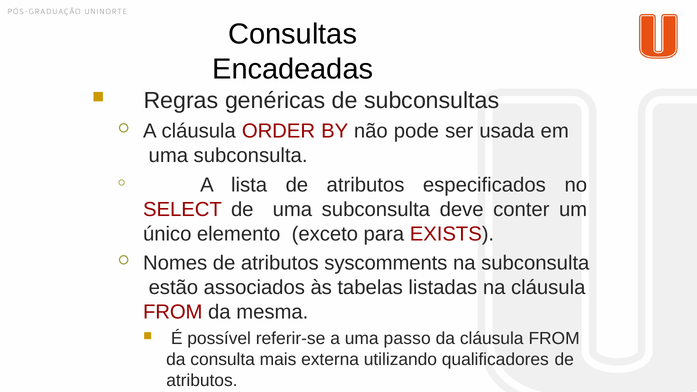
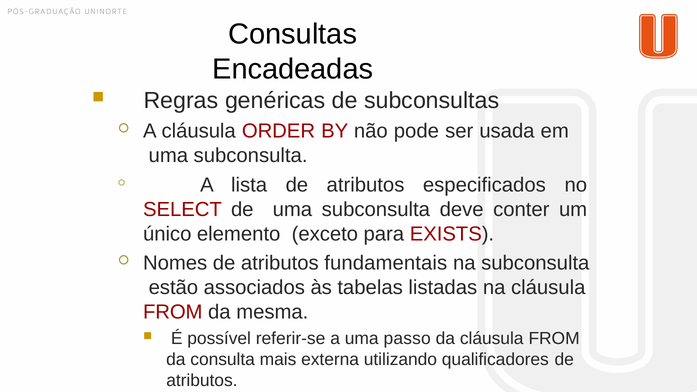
syscomments: syscomments -> fundamentais
